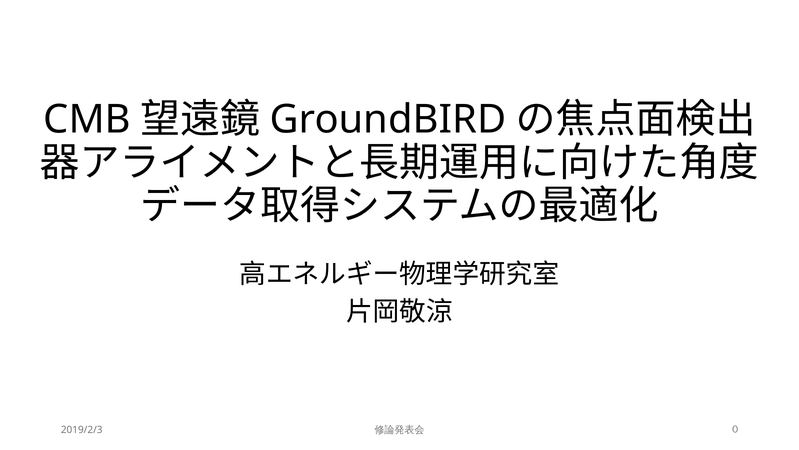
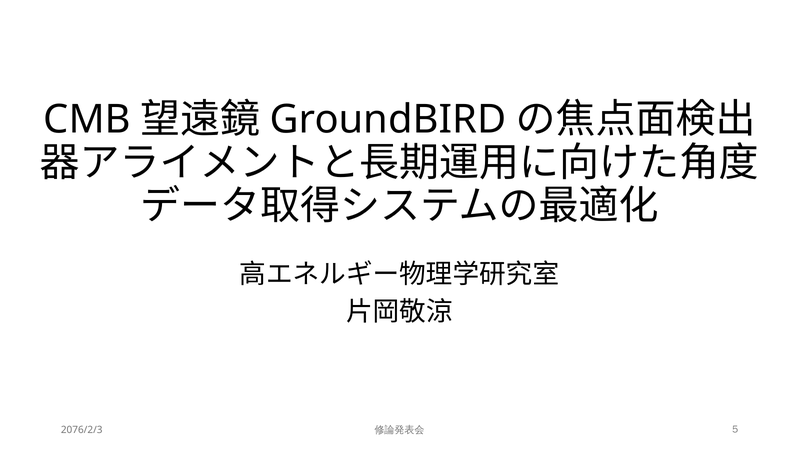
2019/2/3: 2019/2/3 -> 2076/2/3
0: 0 -> 5
